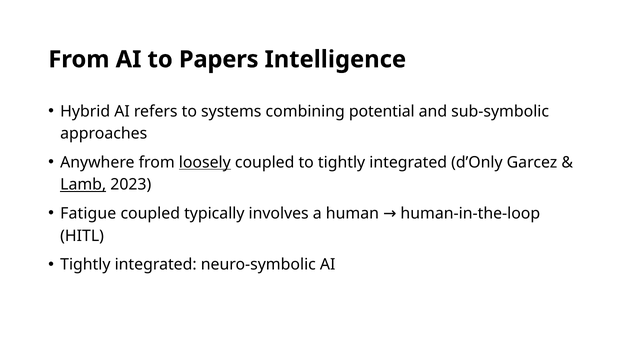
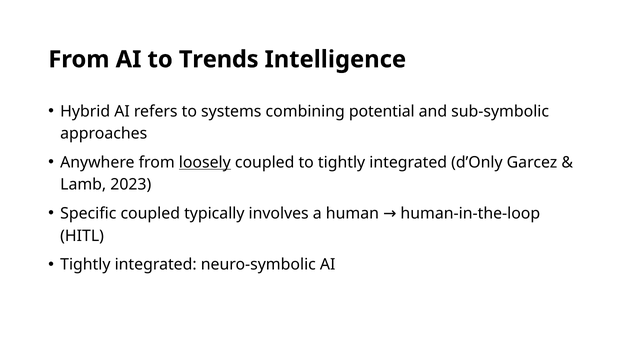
Papers: Papers -> Trends
Lamb underline: present -> none
Fatigue: Fatigue -> Specific
